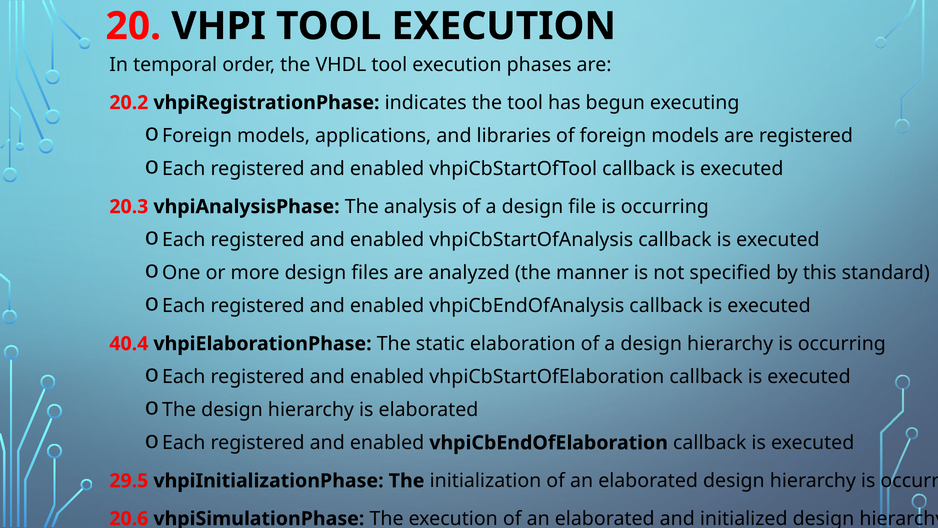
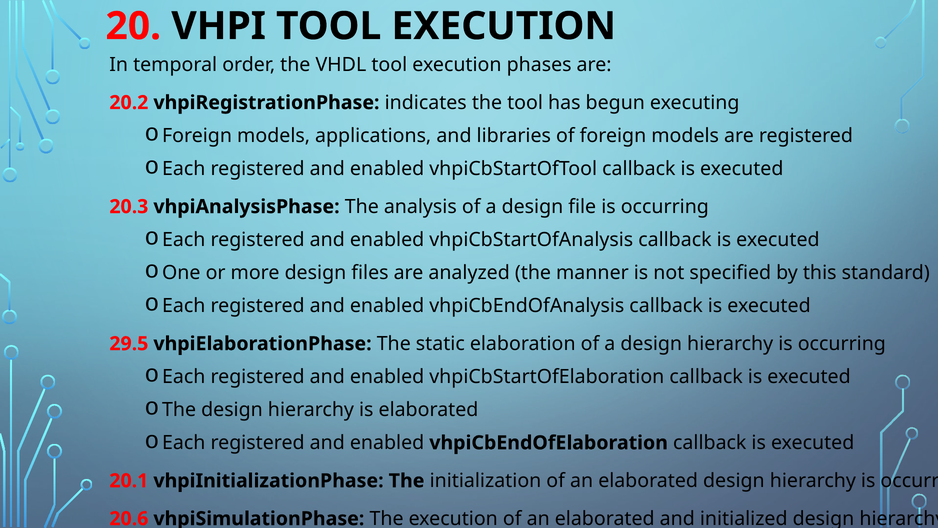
40.4: 40.4 -> 29.5
29.5: 29.5 -> 20.1
